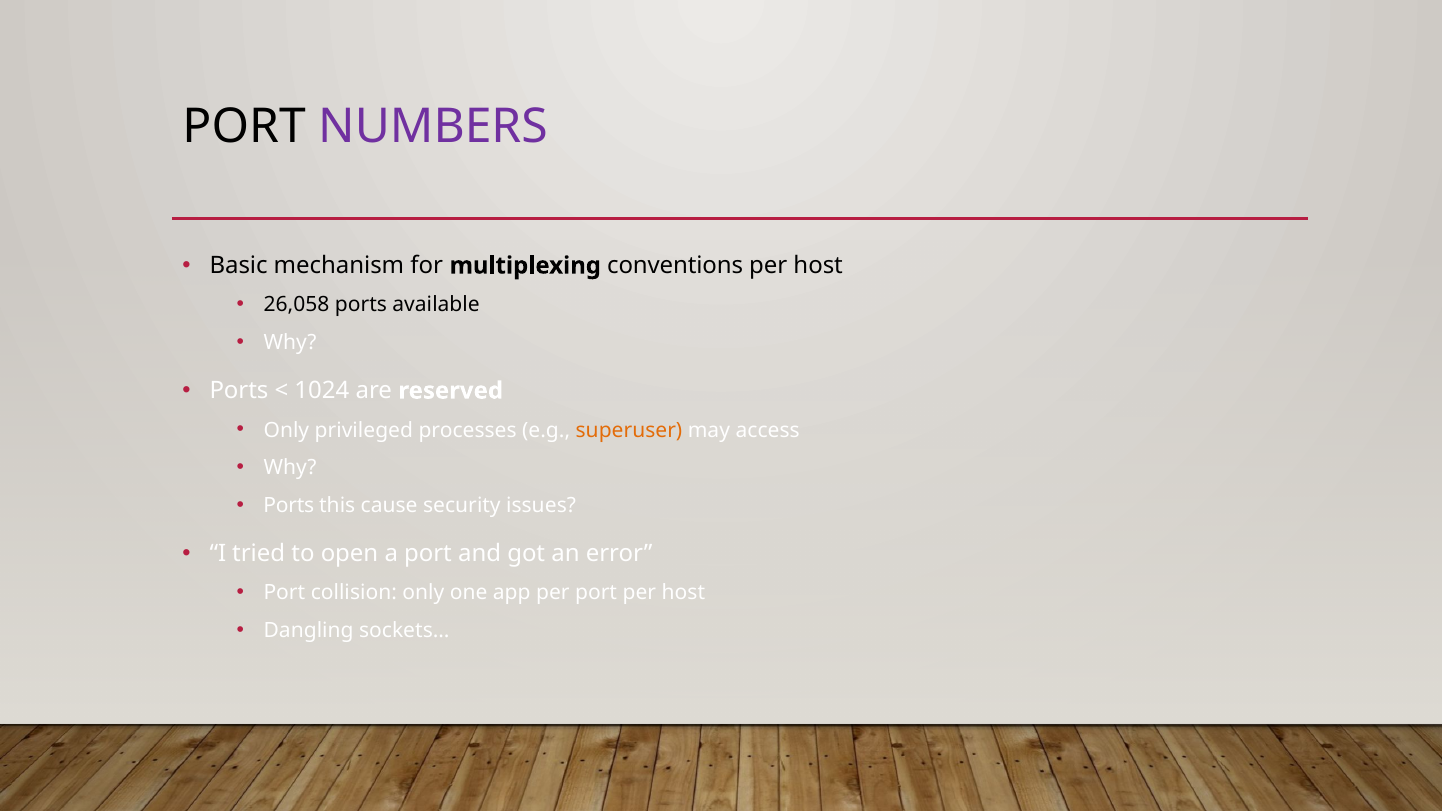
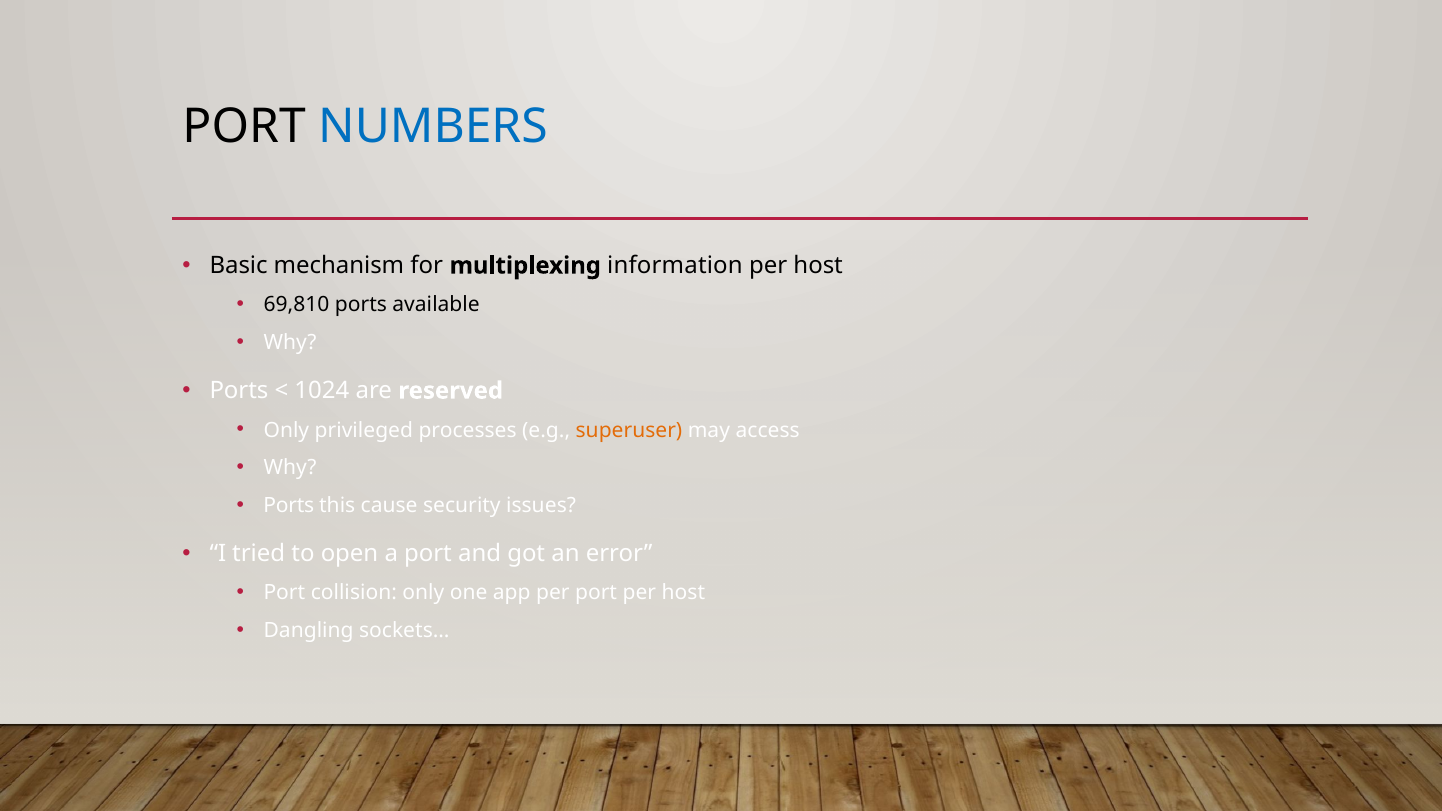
NUMBERS colour: purple -> blue
conventions: conventions -> information
26,058: 26,058 -> 69,810
